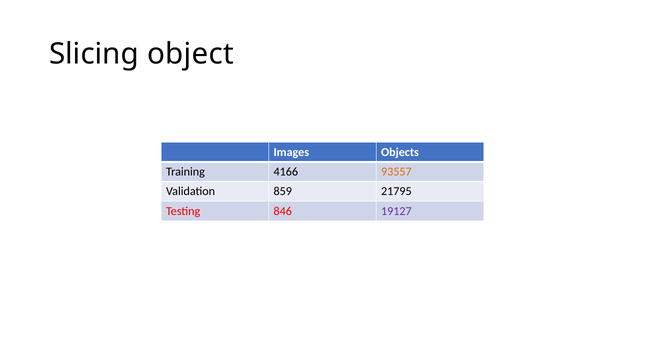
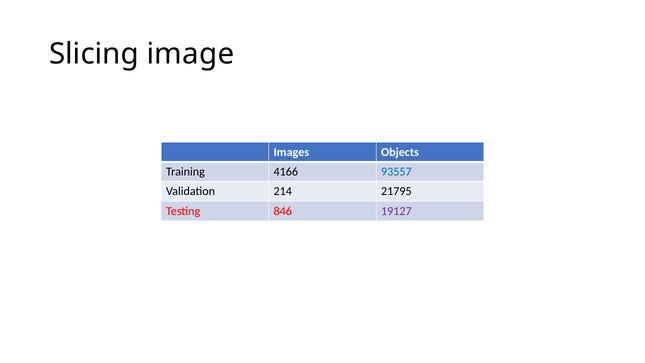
object: object -> image
93557 colour: orange -> blue
859: 859 -> 214
